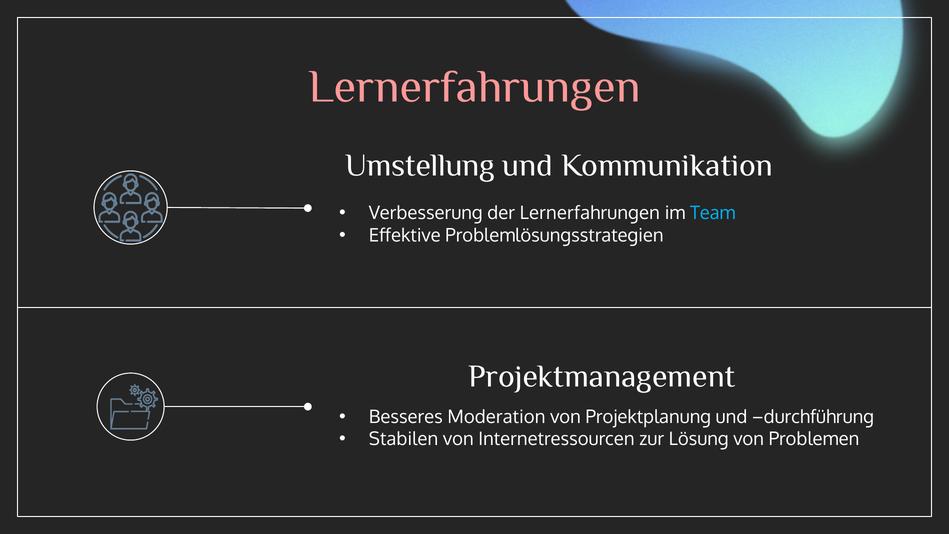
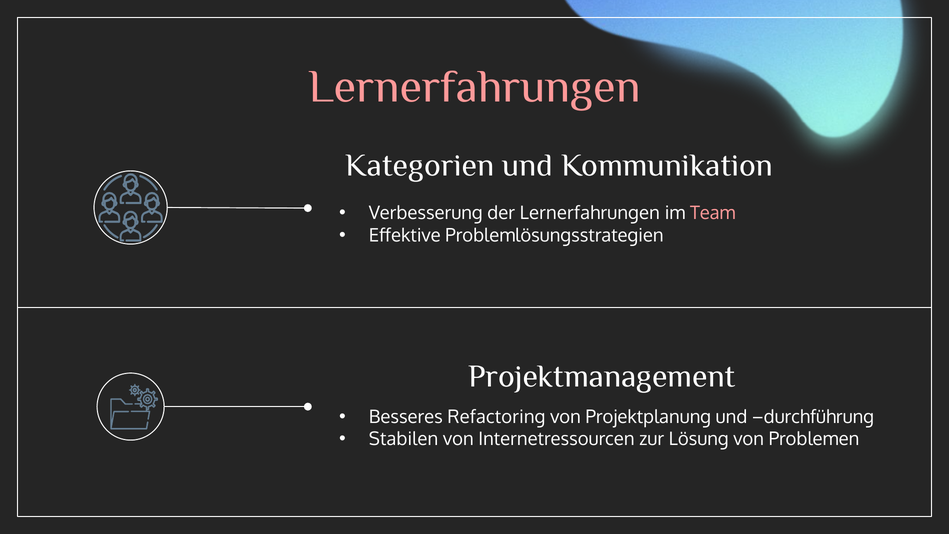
Umstellung: Umstellung -> Kategorien
Team colour: light blue -> pink
Moderation: Moderation -> Refactoring
